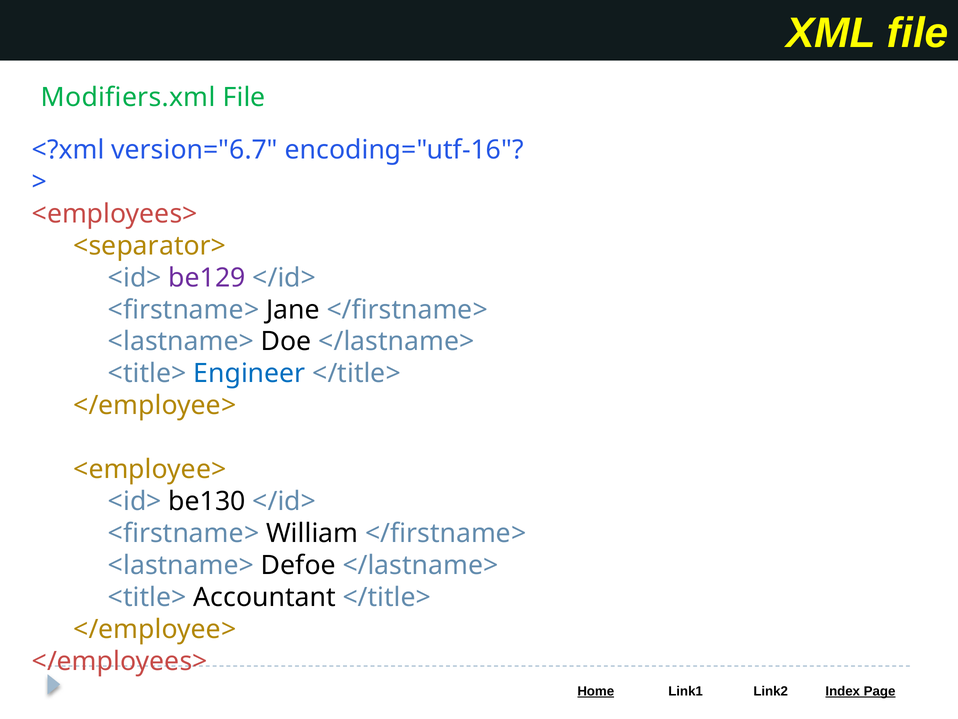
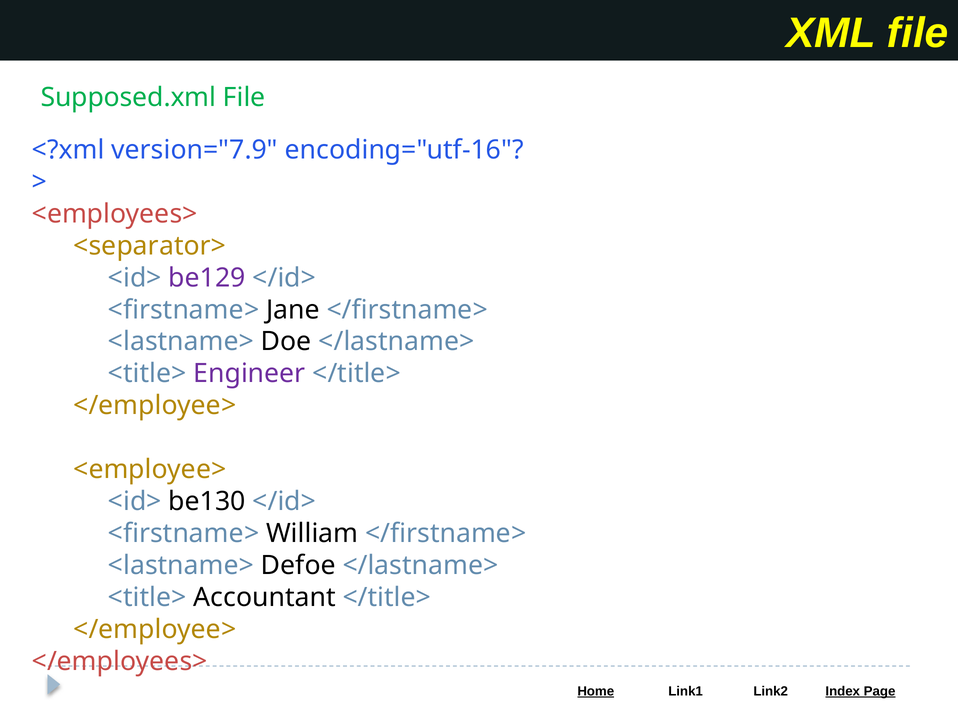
Modifiers.xml: Modifiers.xml -> Supposed.xml
version="6.7: version="6.7 -> version="7.9
Engineer colour: blue -> purple
